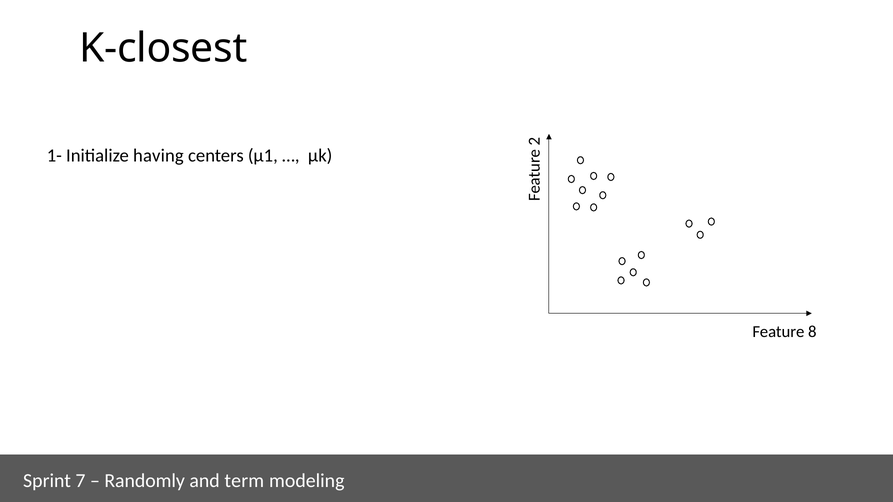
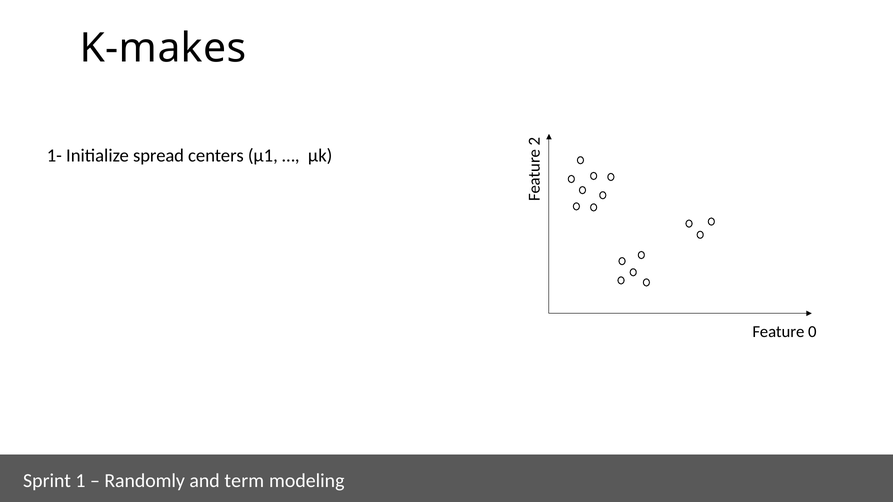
K-closest: K-closest -> K-makes
having: having -> spread
8: 8 -> 0
7: 7 -> 1
